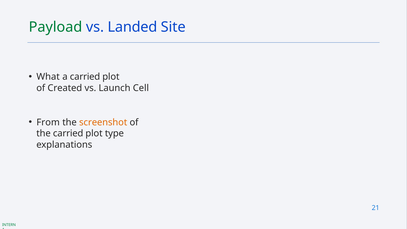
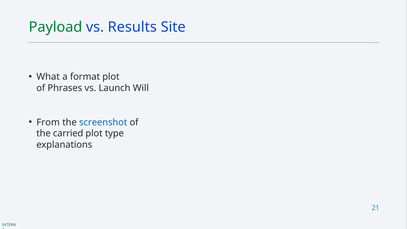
Landed: Landed -> Results
a carried: carried -> format
Created: Created -> Phrases
Cell: Cell -> Will
screenshot colour: orange -> blue
